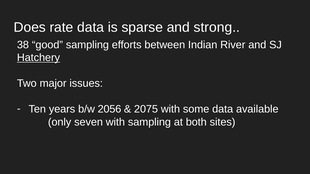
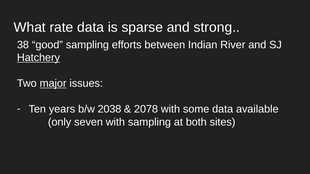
Does: Does -> What
major underline: none -> present
2056: 2056 -> 2038
2075: 2075 -> 2078
